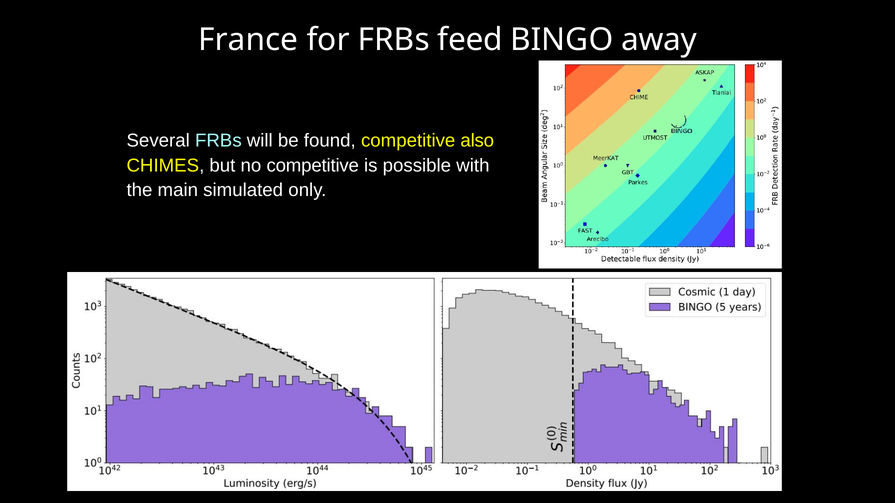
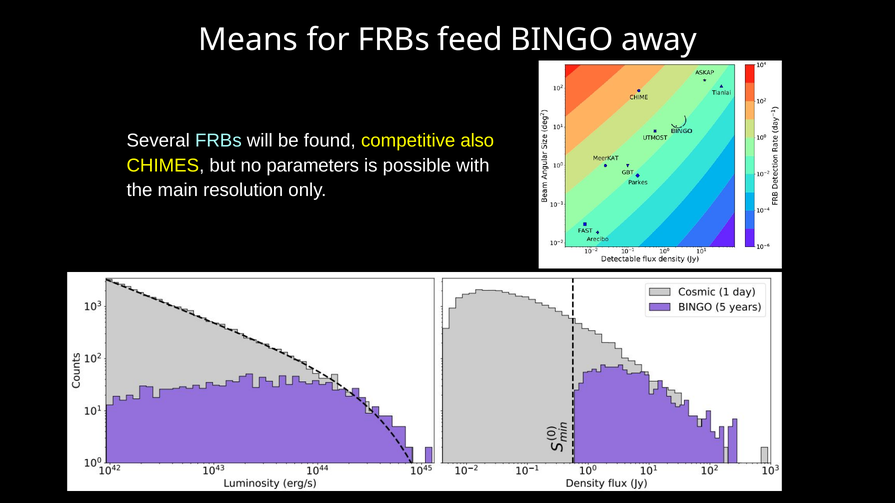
France: France -> Means
no competitive: competitive -> parameters
simulated: simulated -> resolution
